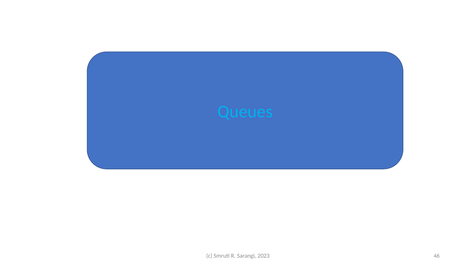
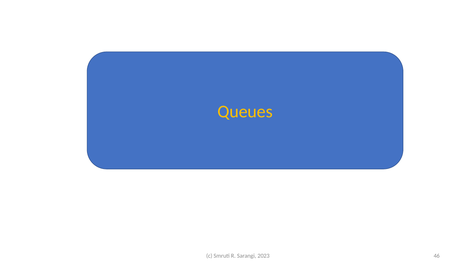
Queues colour: light blue -> yellow
